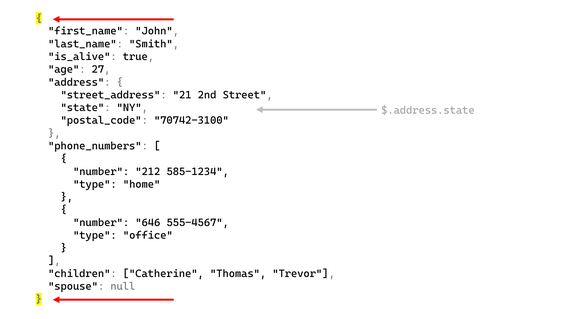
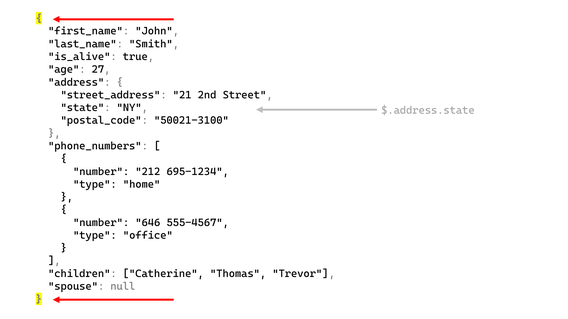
70742-3100: 70742-3100 -> 50021-3100
585-1234: 585-1234 -> 695-1234
